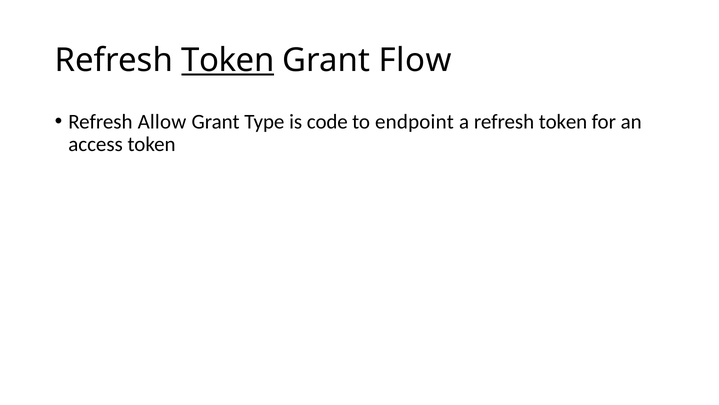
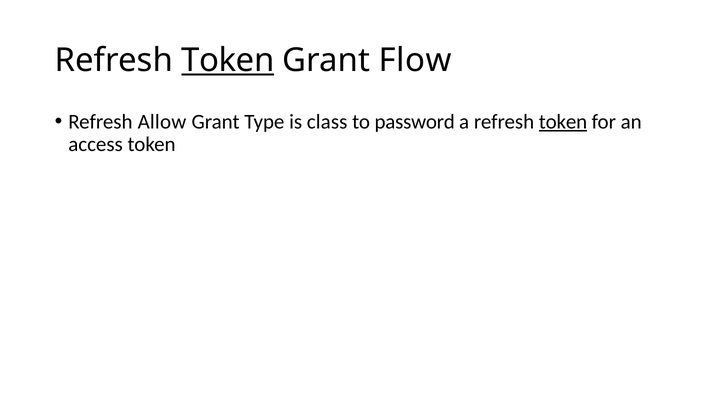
code: code -> class
endpoint: endpoint -> password
token at (563, 122) underline: none -> present
